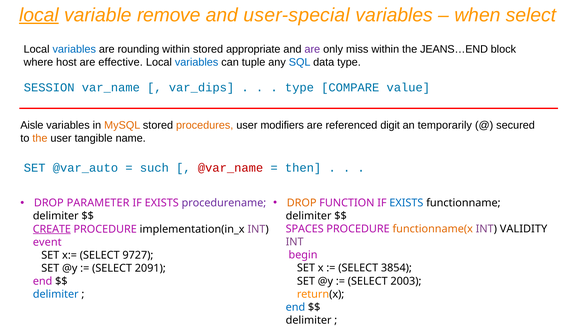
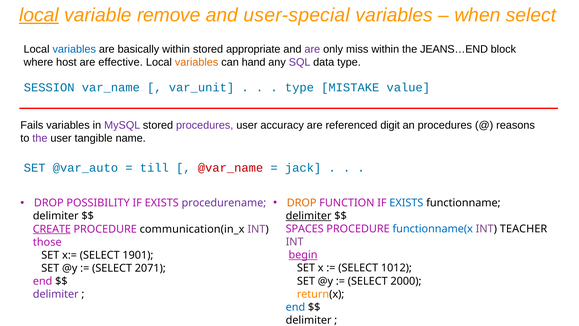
rounding: rounding -> basically
variables at (197, 62) colour: blue -> orange
tuple: tuple -> hand
SQL colour: blue -> purple
var_dips: var_dips -> var_unit
COMPARE: COMPARE -> MISTAKE
Aisle: Aisle -> Fails
MySQL colour: orange -> purple
procedures at (205, 125) colour: orange -> purple
modifiers: modifiers -> accuracy
an temporarily: temporarily -> procedures
secured: secured -> reasons
the at (40, 138) colour: orange -> purple
such: such -> till
then: then -> jack
PARAMETER: PARAMETER -> POSSIBILITY
delimiter at (309, 216) underline: none -> present
functionname(x colour: orange -> blue
VALIDITY: VALIDITY -> TEACHER
implementation(in_x: implementation(in_x -> communication(in_x
event: event -> those
begin underline: none -> present
9727: 9727 -> 1901
3854: 3854 -> 1012
2091: 2091 -> 2071
2003: 2003 -> 2000
delimiter at (56, 294) colour: blue -> purple
